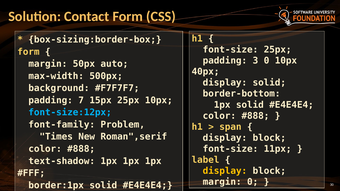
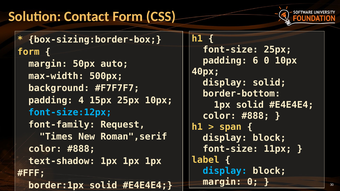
3: 3 -> 6
7: 7 -> 4
Problem: Problem -> Request
display at (225, 171) colour: yellow -> light blue
